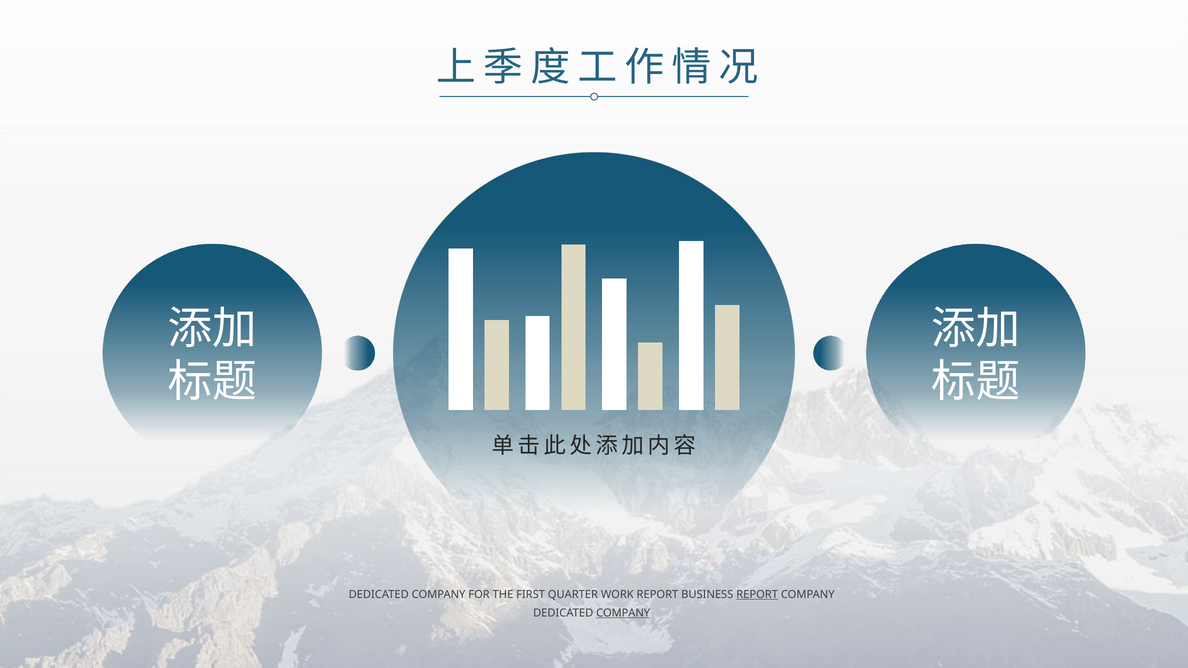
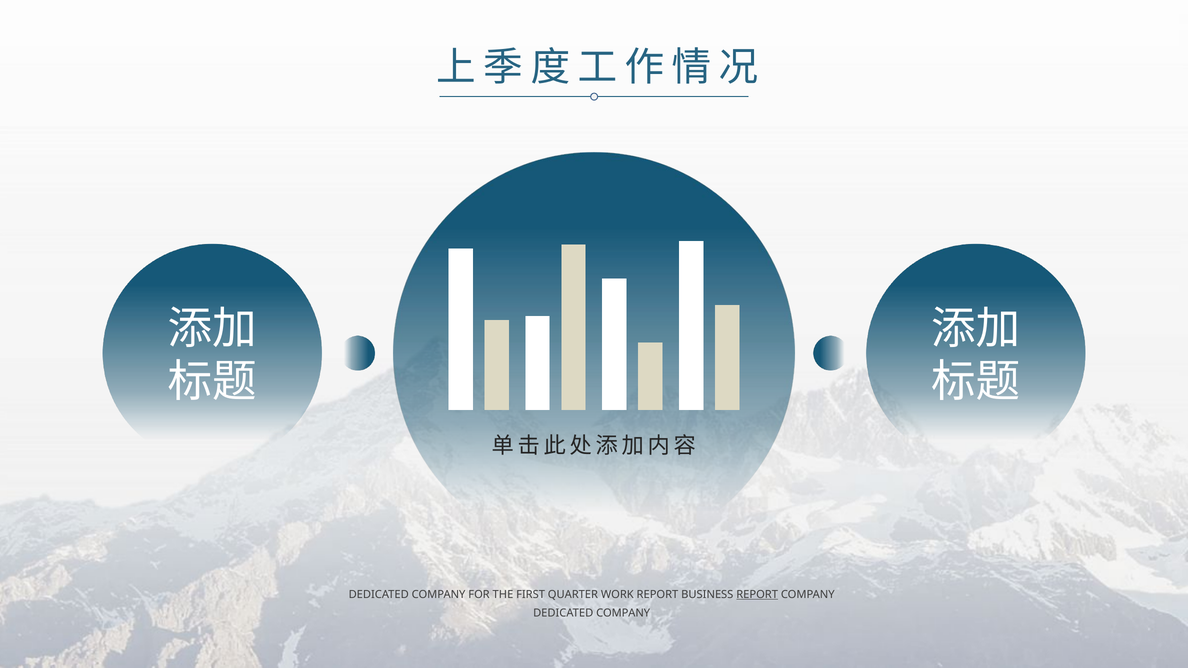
COMPANY at (623, 613) underline: present -> none
